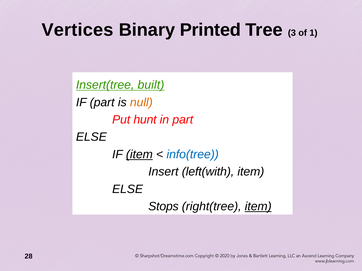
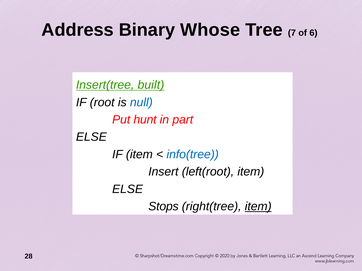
Vertices: Vertices -> Address
Printed: Printed -> Whose
3: 3 -> 7
1: 1 -> 6
IF part: part -> root
null colour: orange -> blue
item at (139, 155) underline: present -> none
left(with: left(with -> left(root
